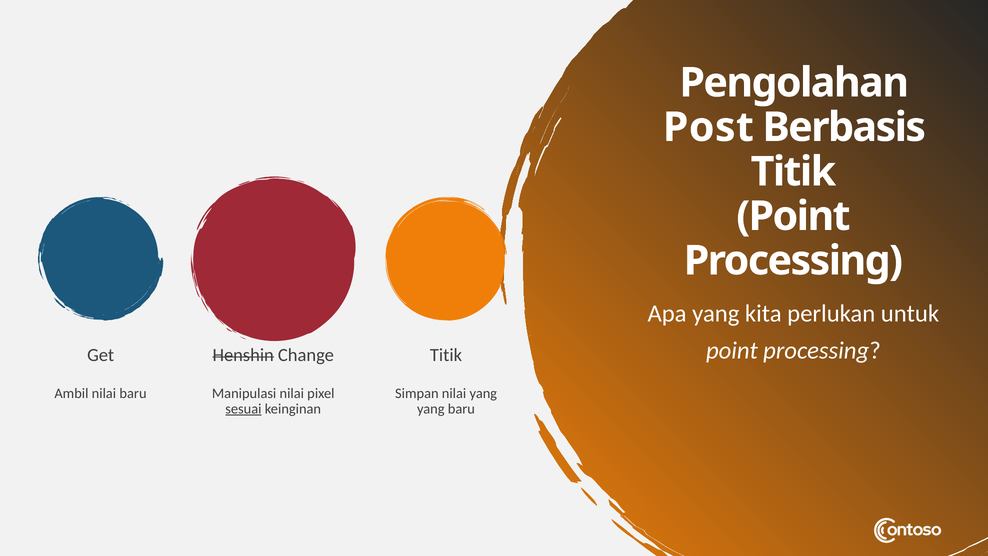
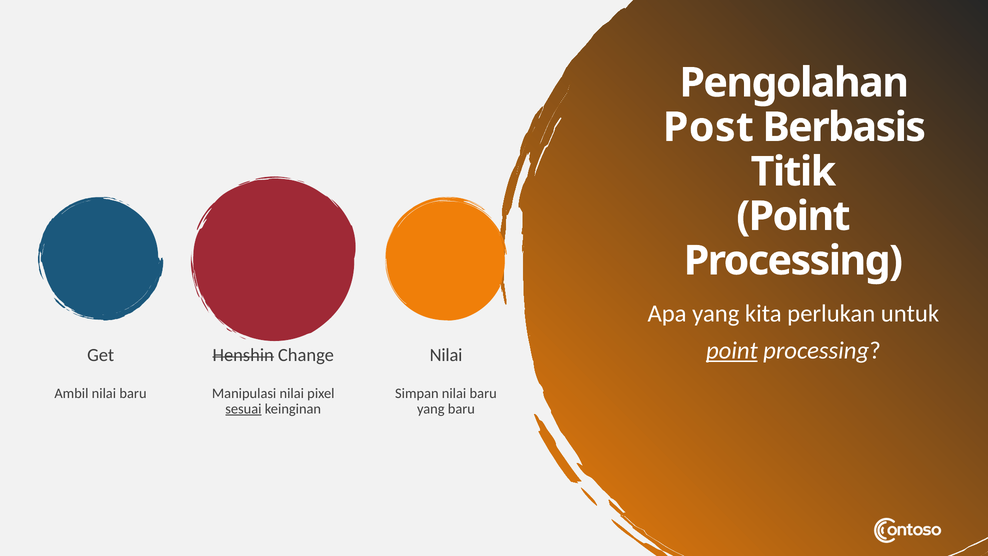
point at (732, 351) underline: none -> present
Titik at (446, 355): Titik -> Nilai
Simpan nilai yang: yang -> baru
